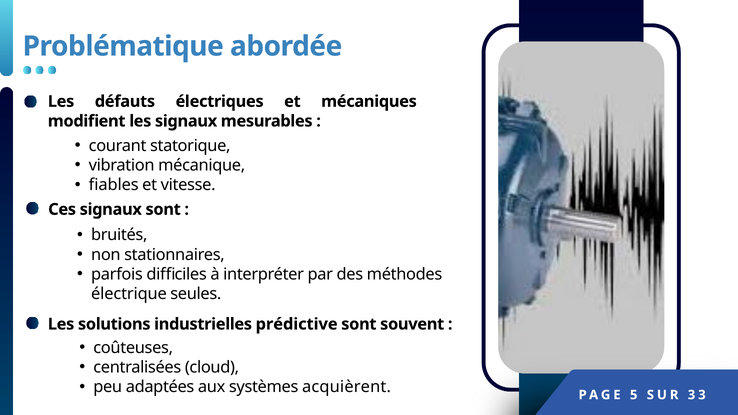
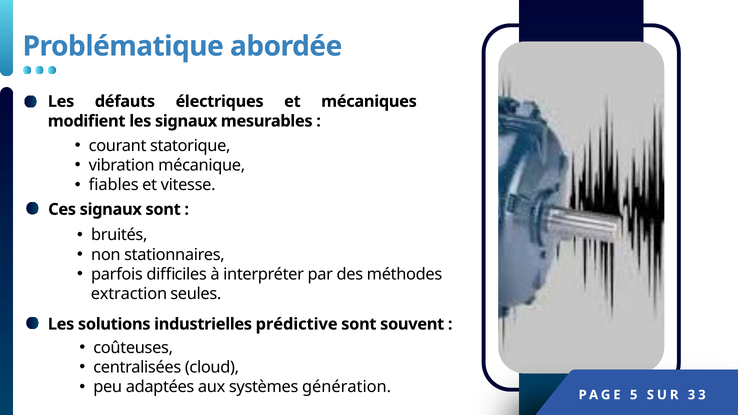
électrique: électrique -> extraction
acquièrent: acquièrent -> génération
